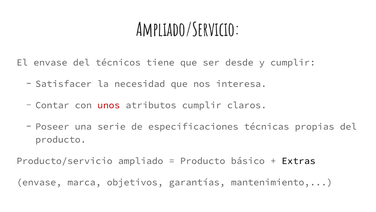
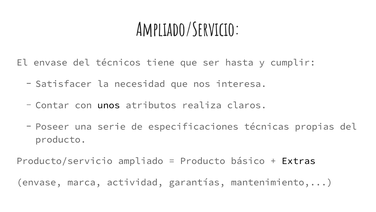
desde: desde -> hasta
unos colour: red -> black
atributos cumplir: cumplir -> realiza
objetivos: objetivos -> actividad
